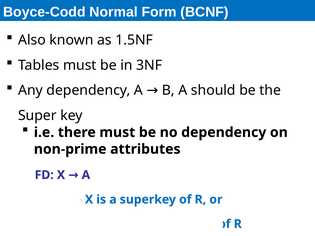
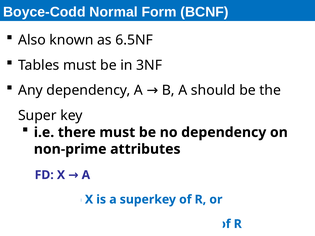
1.5NF: 1.5NF -> 6.5NF
